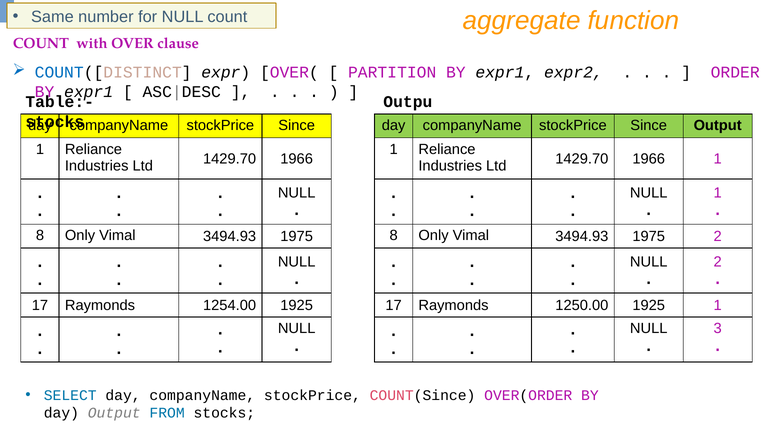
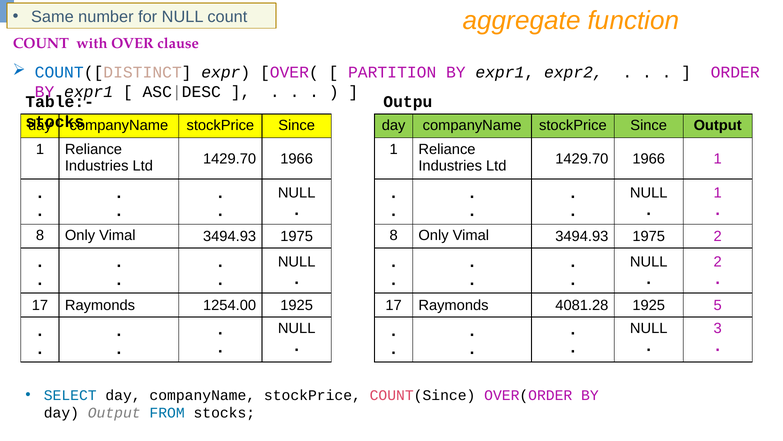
1250.00: 1250.00 -> 4081.28
1925 1: 1 -> 5
